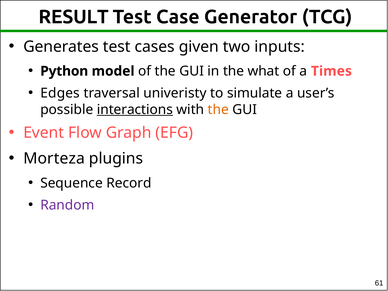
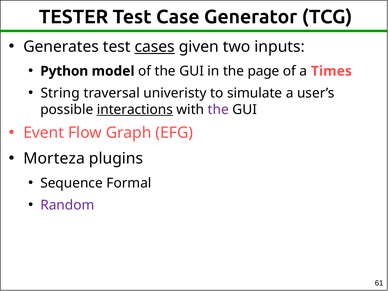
RESULT: RESULT -> TESTER
cases underline: none -> present
what: what -> page
Edges: Edges -> String
the at (218, 110) colour: orange -> purple
Record: Record -> Formal
